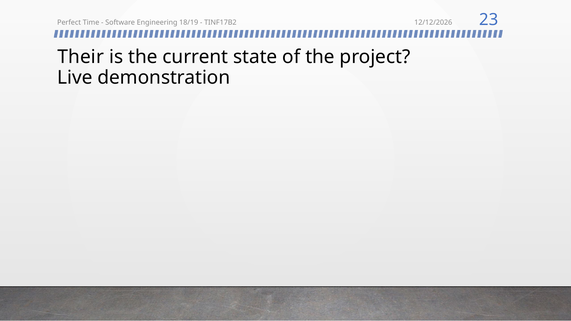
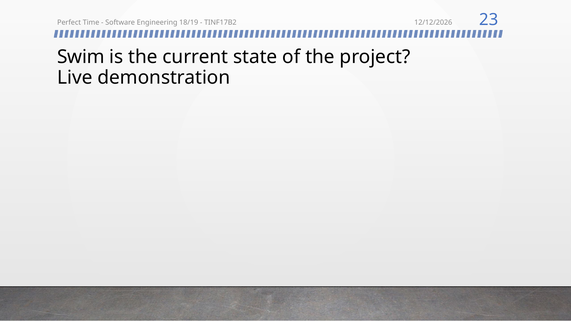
Their: Their -> Swim
